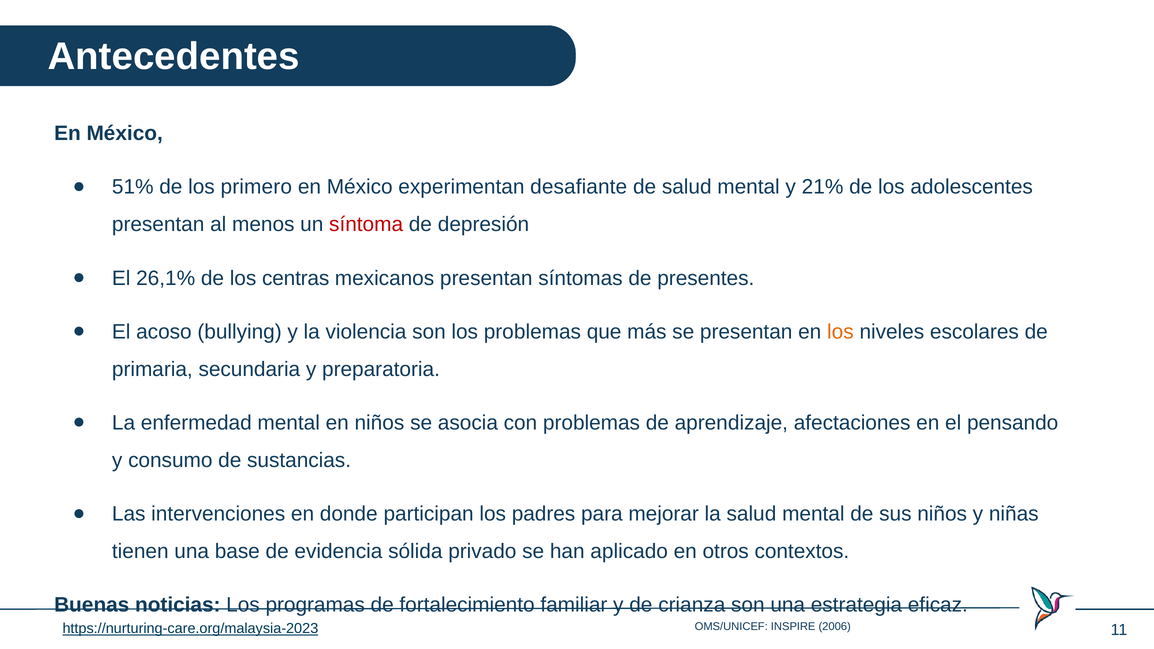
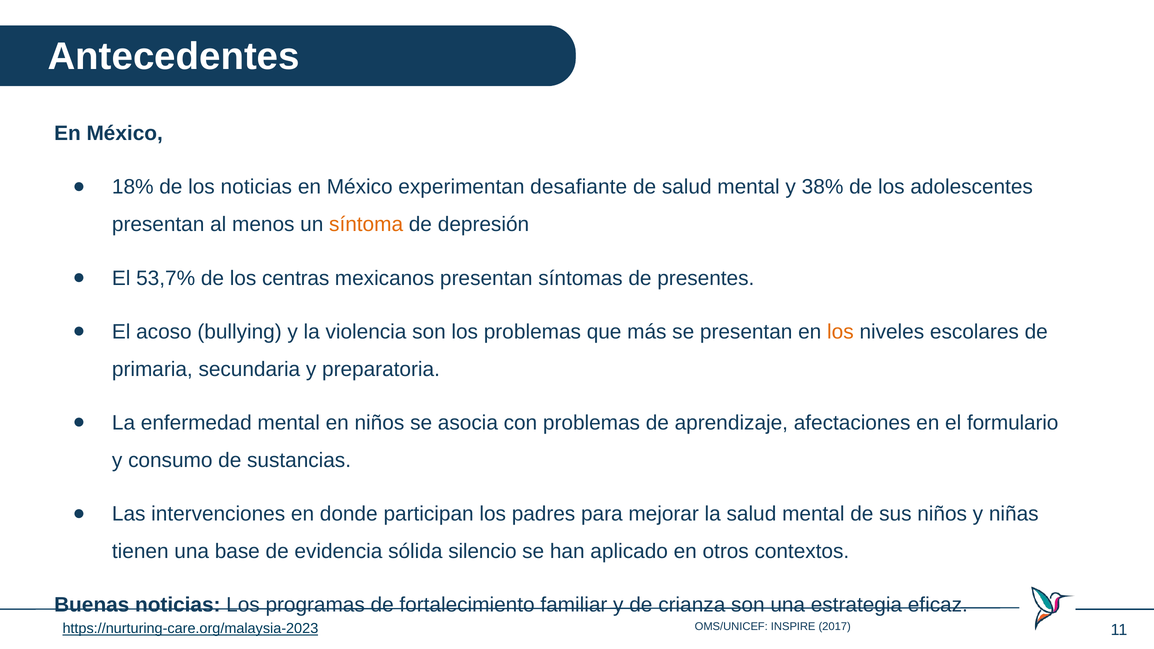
51%: 51% -> 18%
los primero: primero -> noticias
21%: 21% -> 38%
síntoma colour: red -> orange
26,1%: 26,1% -> 53,7%
pensando: pensando -> formulario
privado: privado -> silencio
2006: 2006 -> 2017
